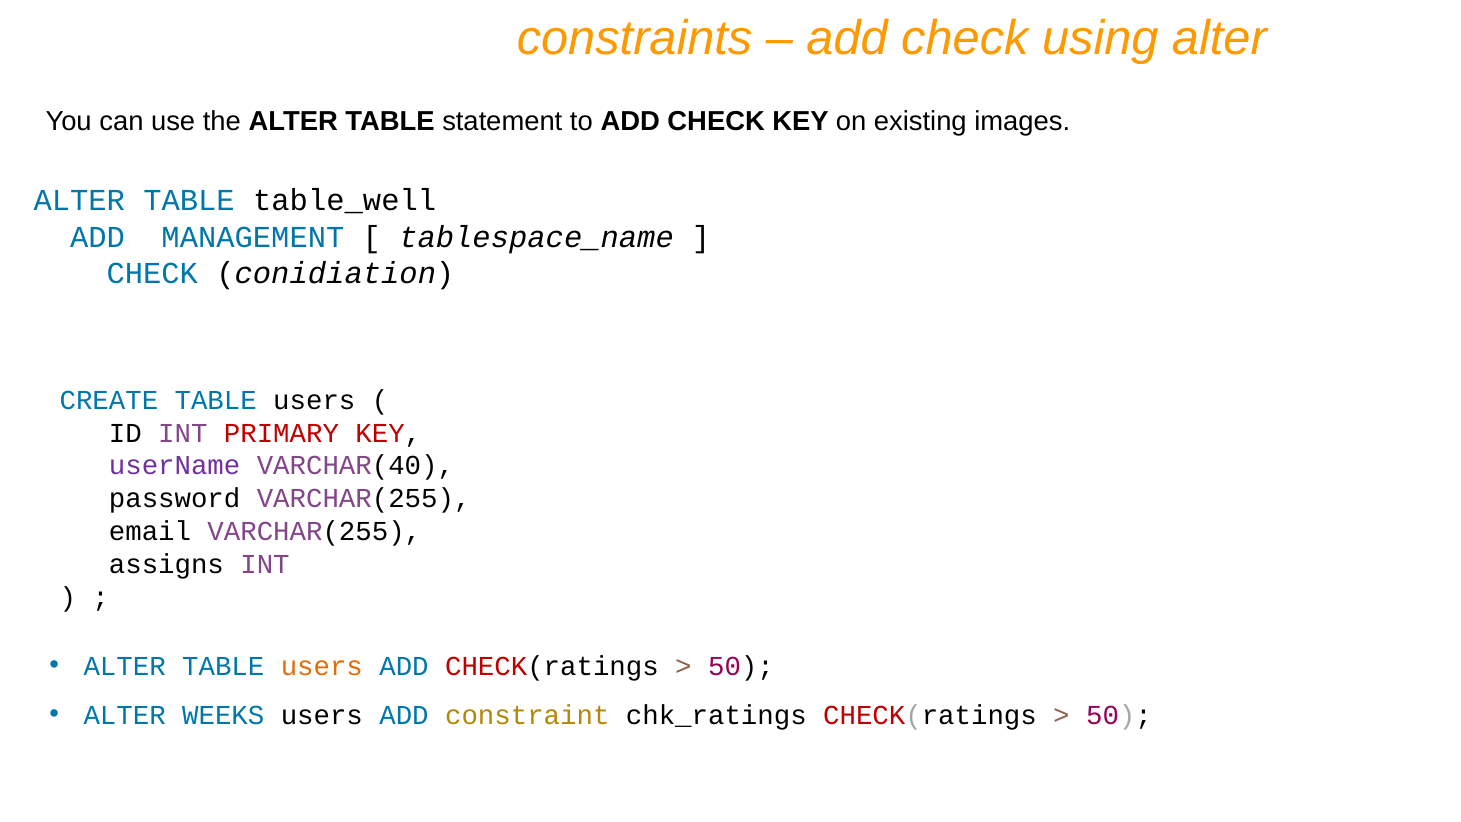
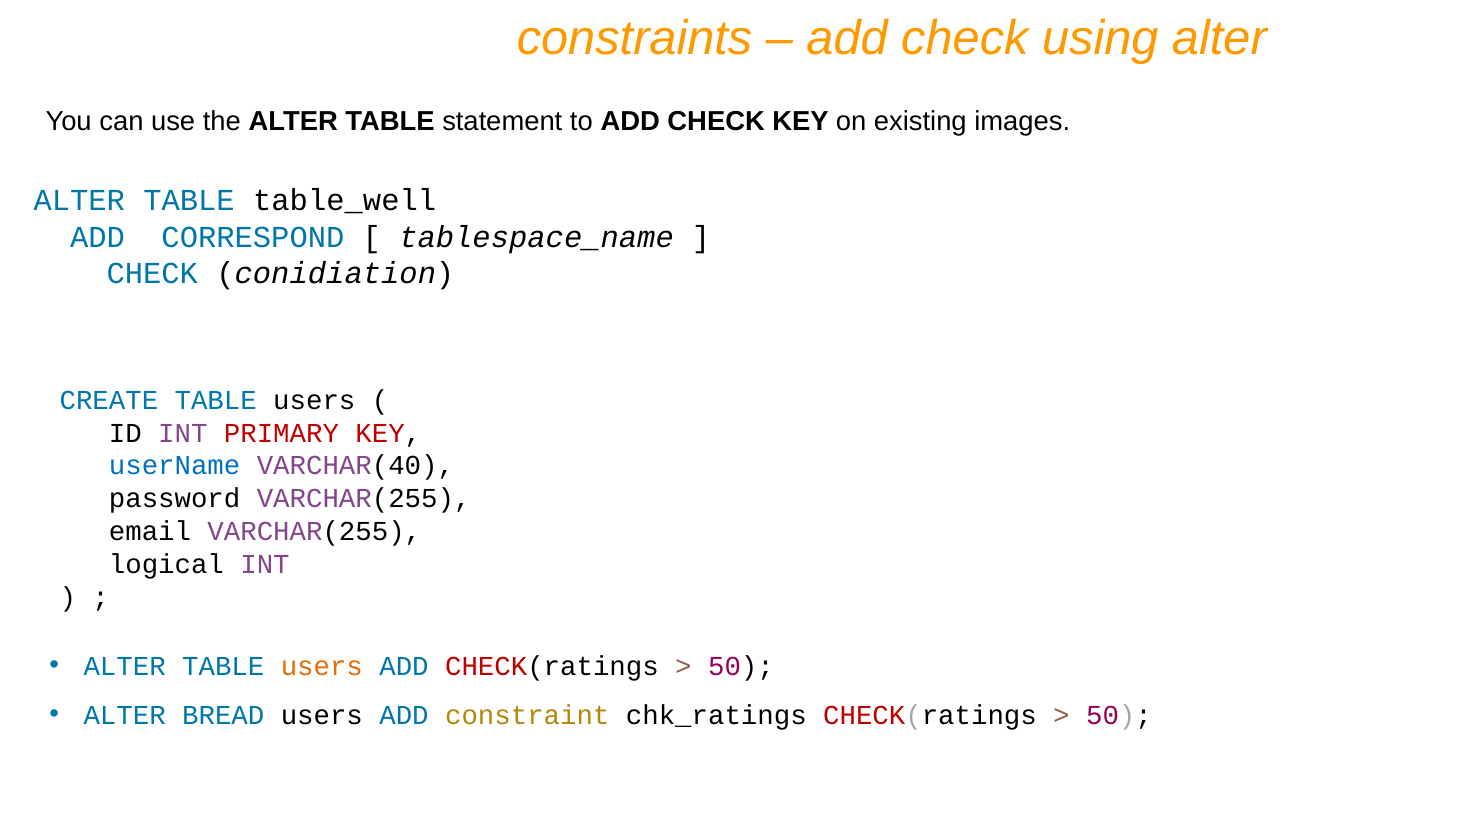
MANAGEMENT: MANAGEMENT -> CORRESPOND
userName colour: purple -> blue
assigns: assigns -> logical
WEEKS: WEEKS -> BREAD
